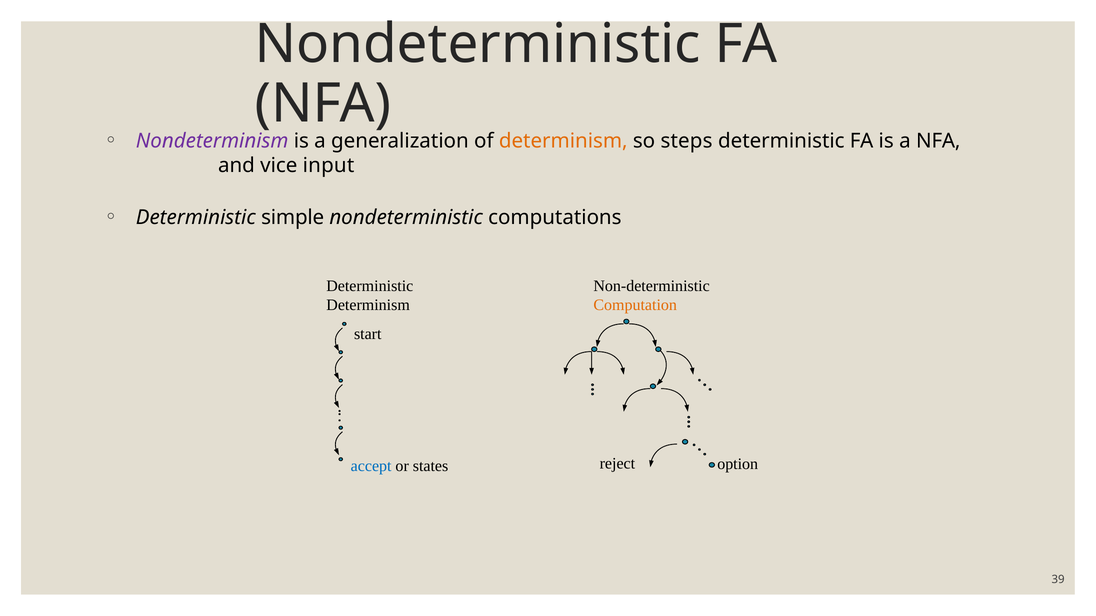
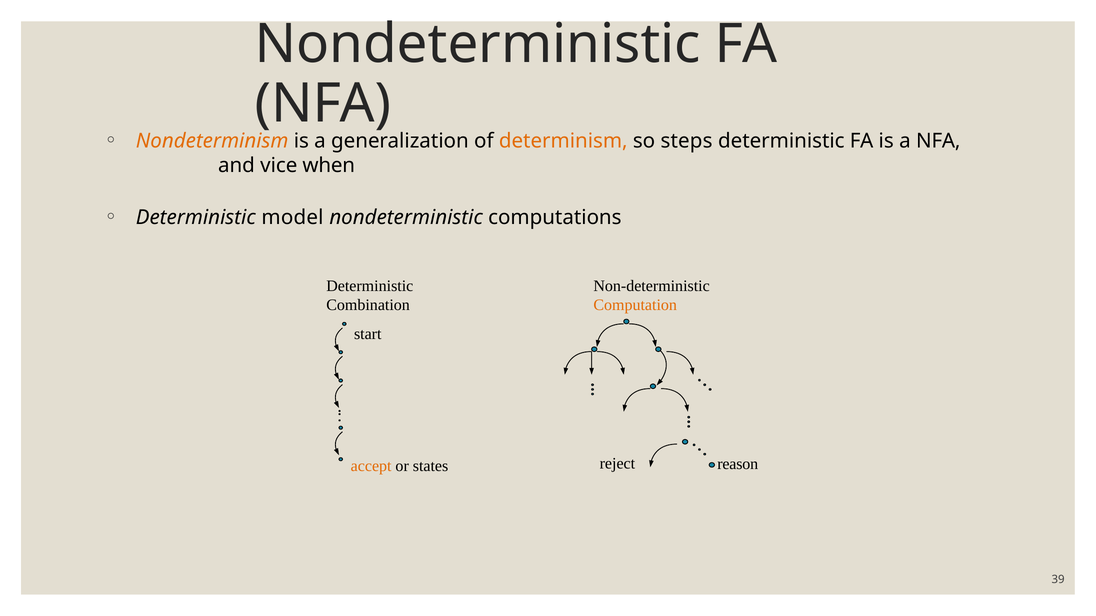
Nondeterminism colour: purple -> orange
input: input -> when
simple: simple -> model
Determinism at (368, 305): Determinism -> Combination
option: option -> reason
accept colour: blue -> orange
